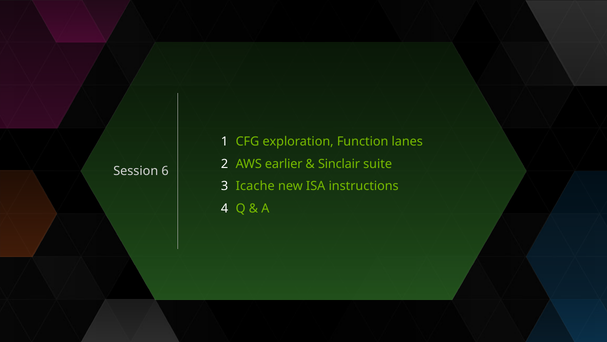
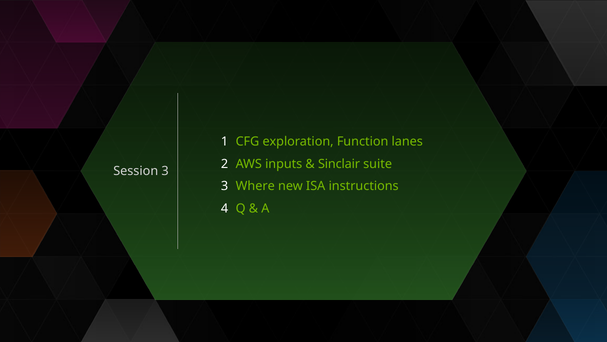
earlier: earlier -> inputs
Session 6: 6 -> 3
Icache: Icache -> Where
